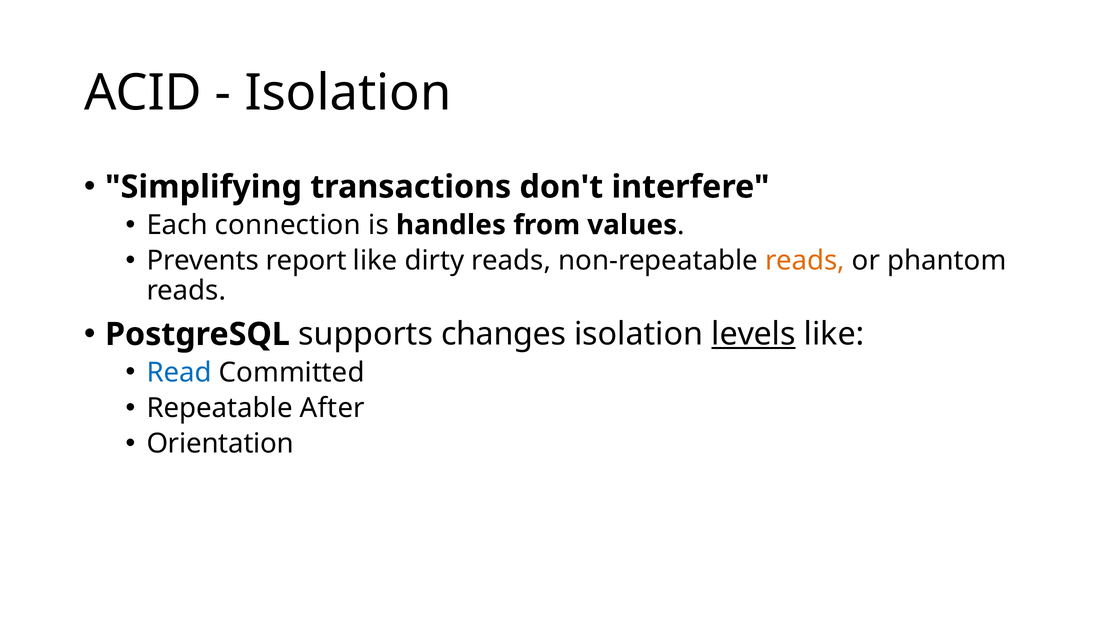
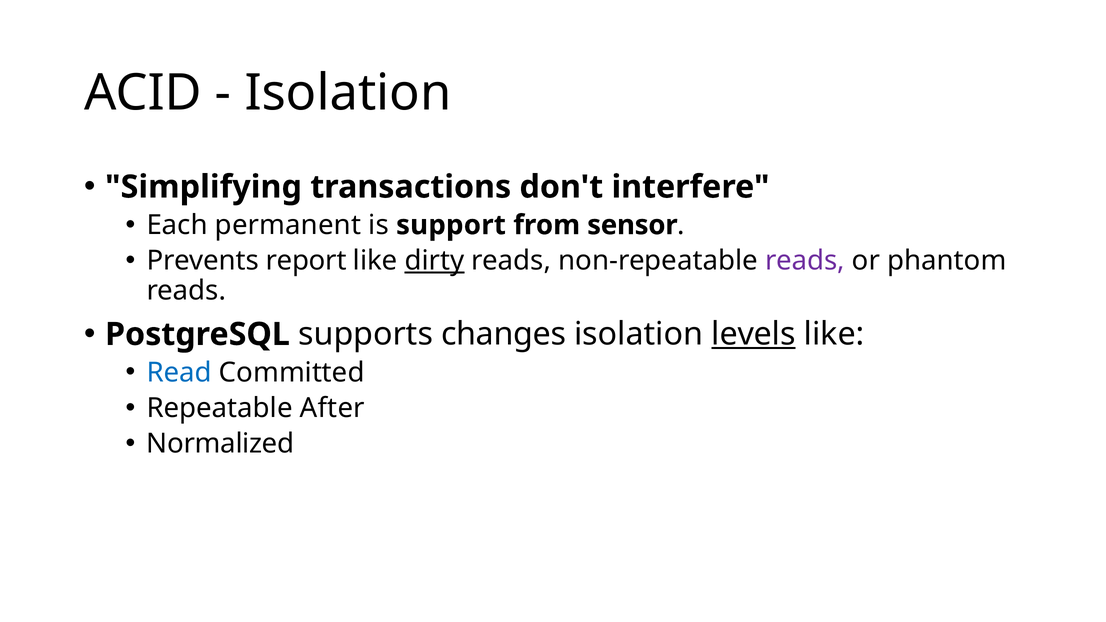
connection: connection -> permanent
handles: handles -> support
values: values -> sensor
dirty underline: none -> present
reads at (805, 261) colour: orange -> purple
Orientation: Orientation -> Normalized
